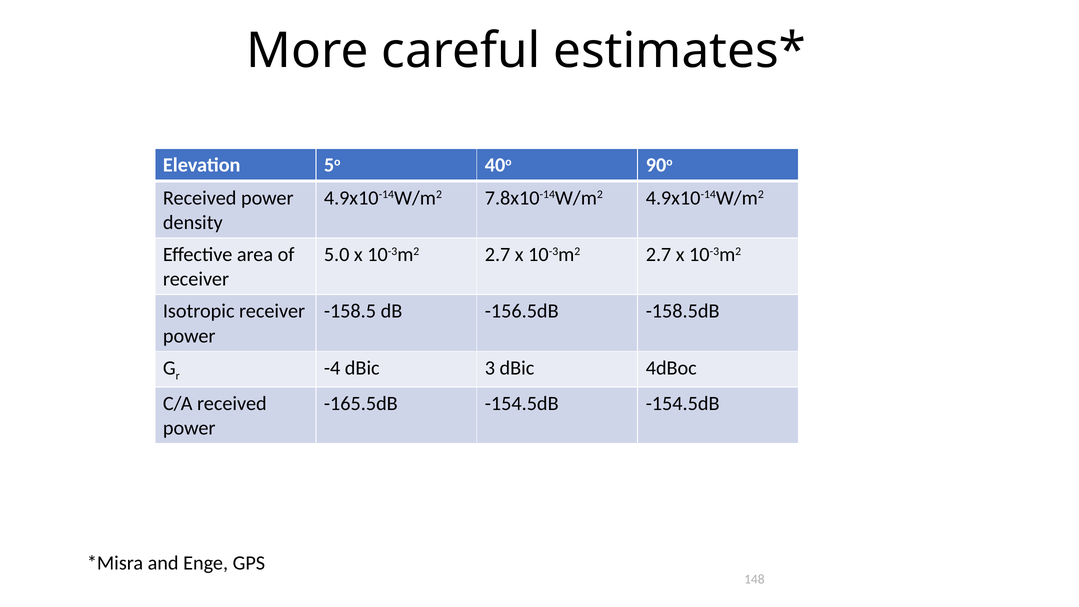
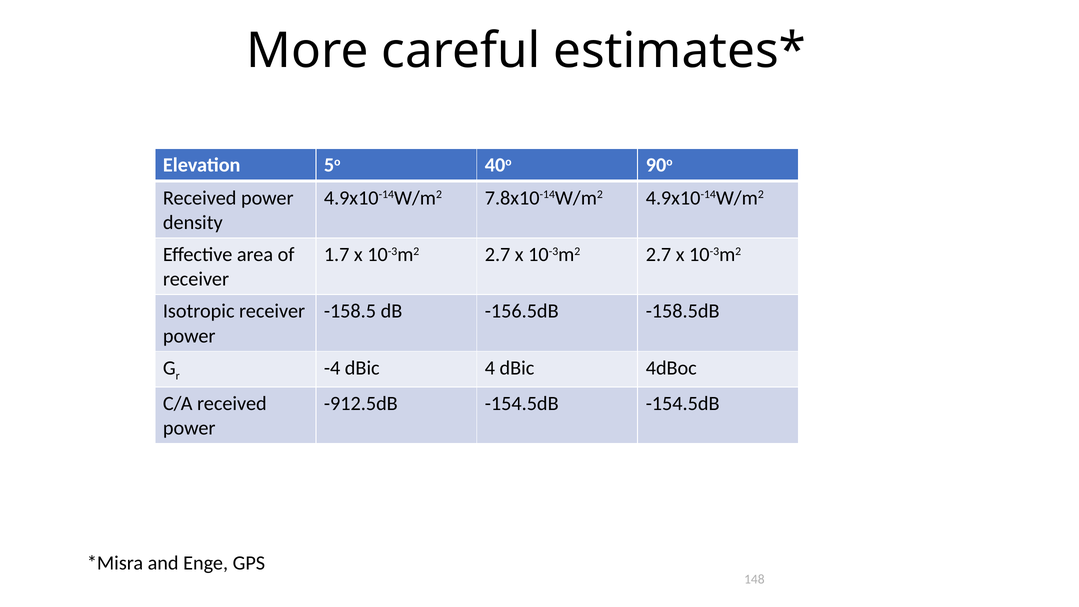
5.0: 5.0 -> 1.7
3: 3 -> 4
-165.5dB: -165.5dB -> -912.5dB
